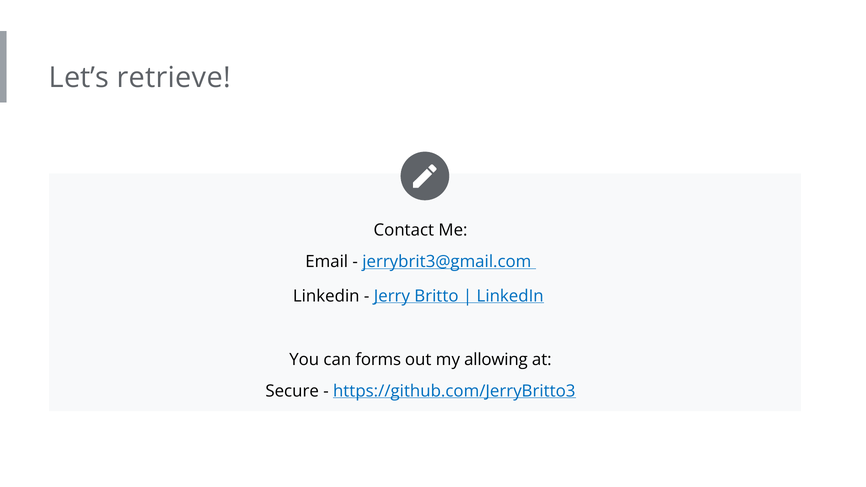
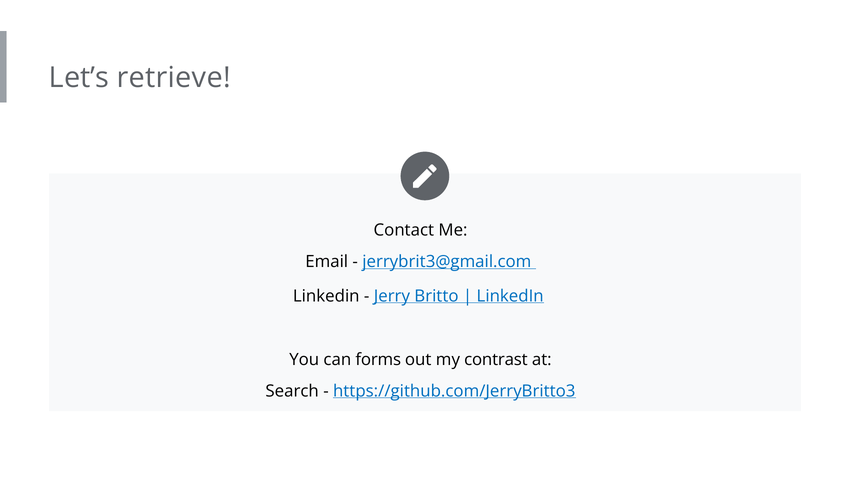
allowing: allowing -> contrast
Secure: Secure -> Search
